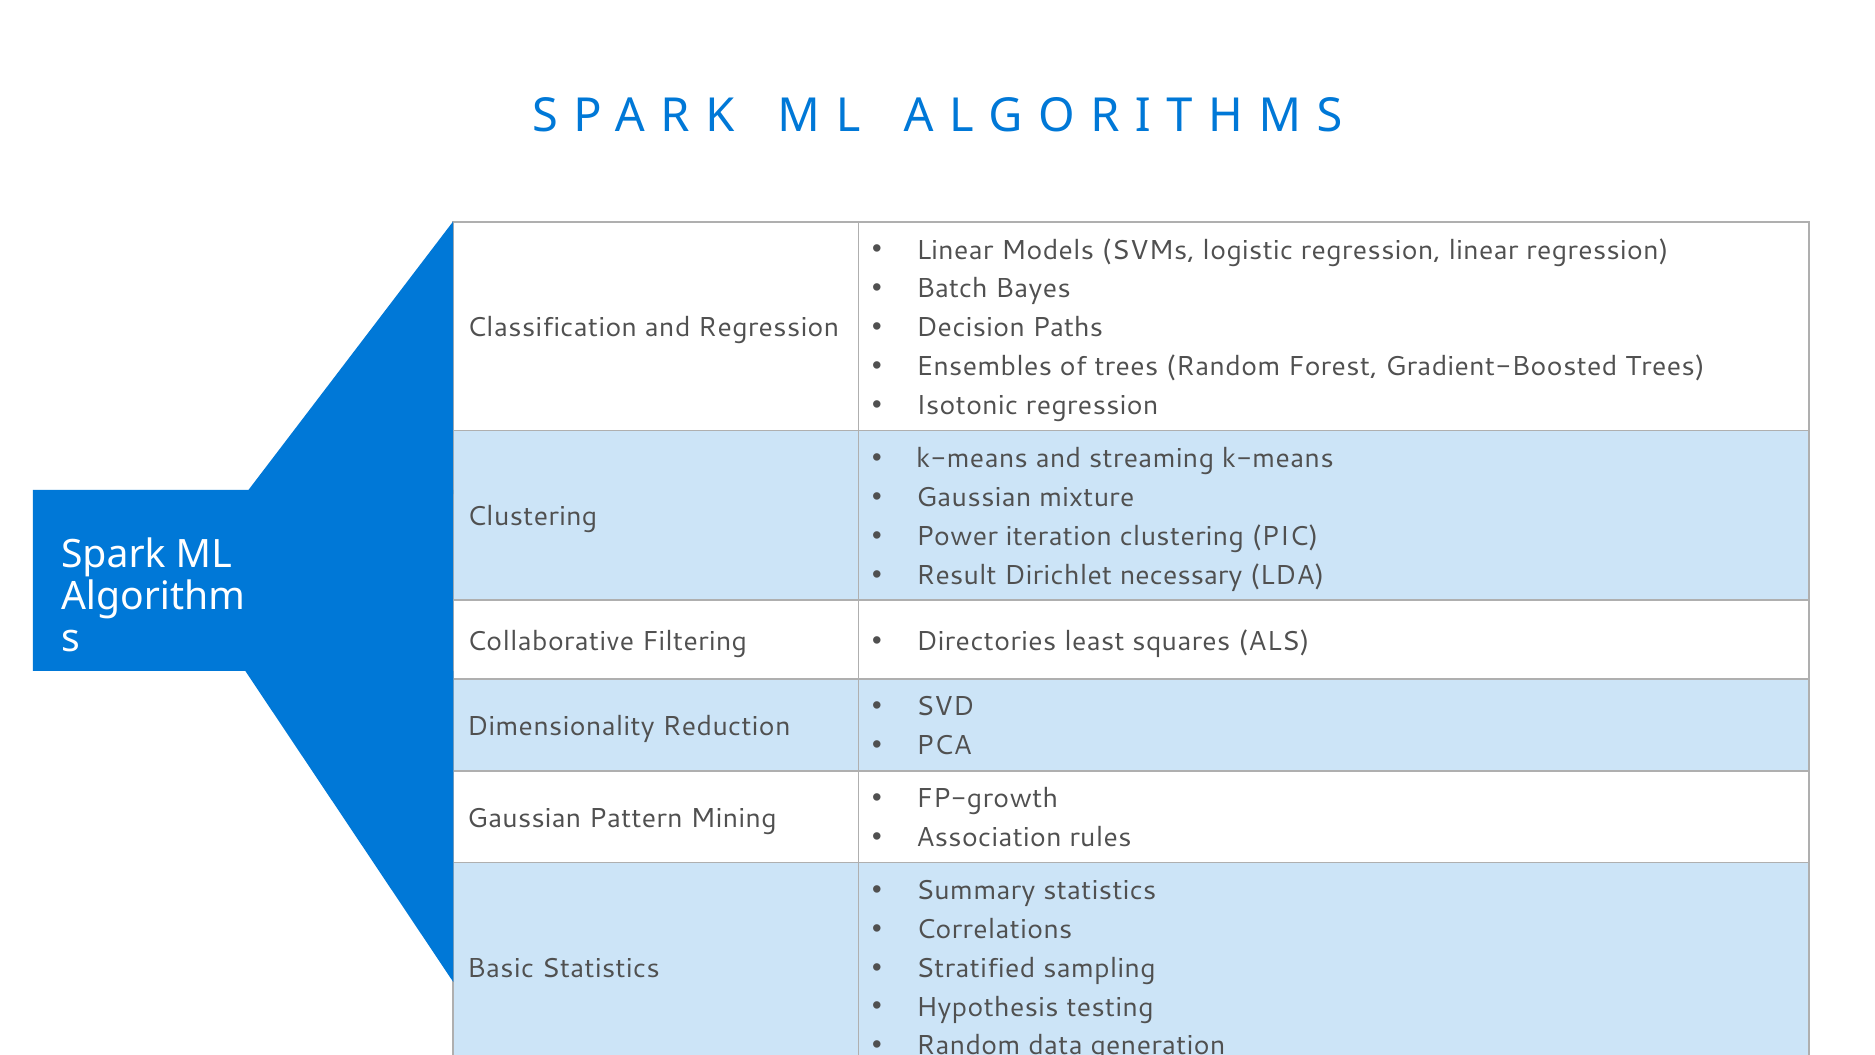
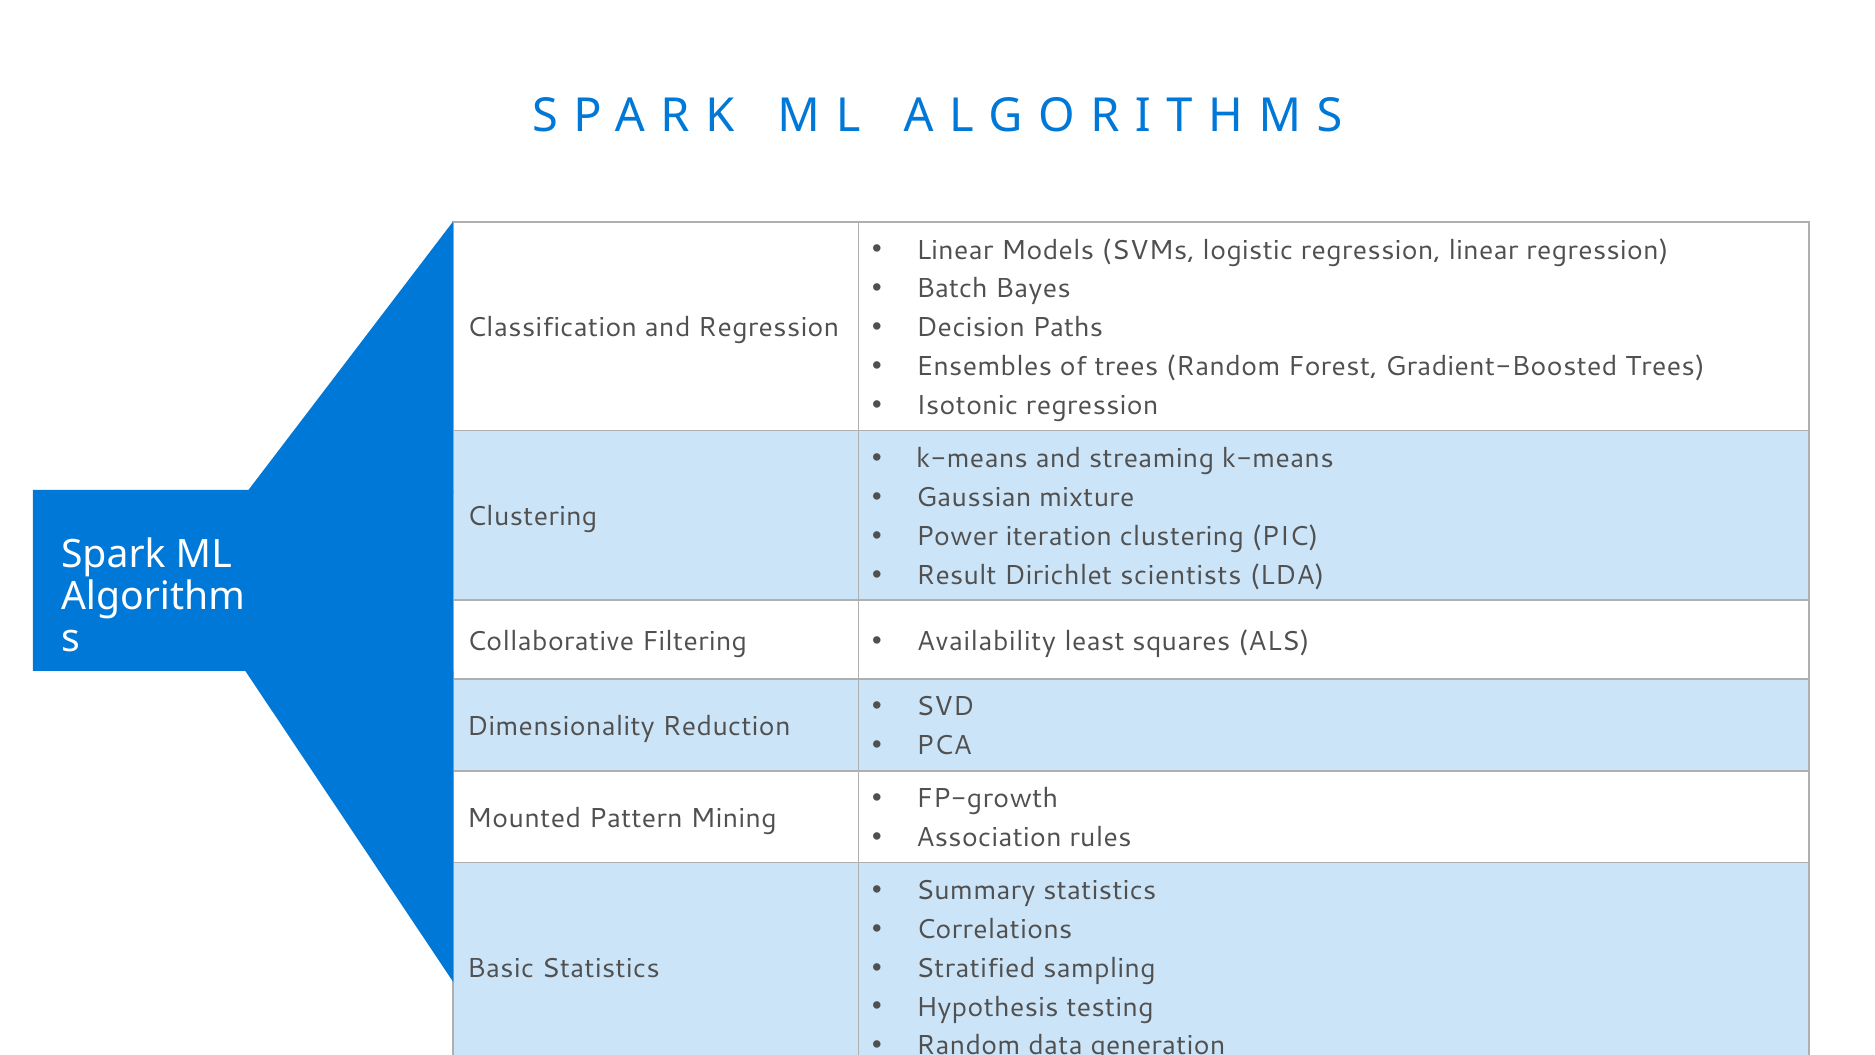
necessary: necessary -> scientists
Directories: Directories -> Availability
Gaussian at (524, 818): Gaussian -> Mounted
